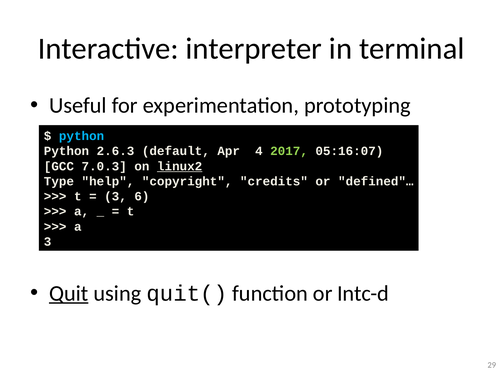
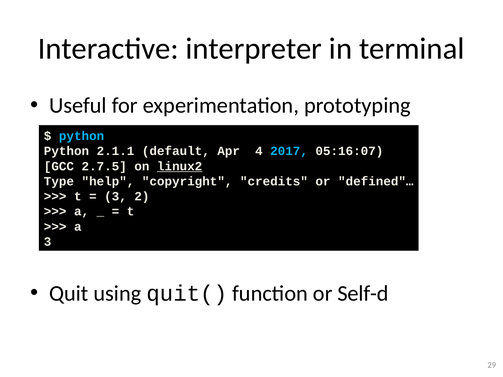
2.6.3: 2.6.3 -> 2.1.1
2017 colour: light green -> light blue
7.0.3: 7.0.3 -> 2.7.5
6: 6 -> 2
Quit underline: present -> none
Intc-d: Intc-d -> Self-d
